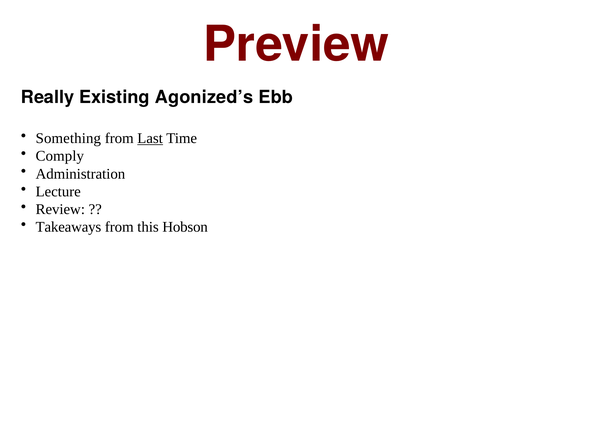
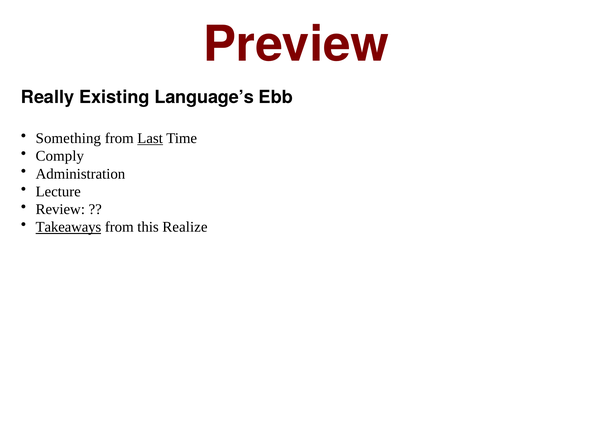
Agonized’s: Agonized’s -> Language’s
Takeaways underline: none -> present
Hobson: Hobson -> Realize
